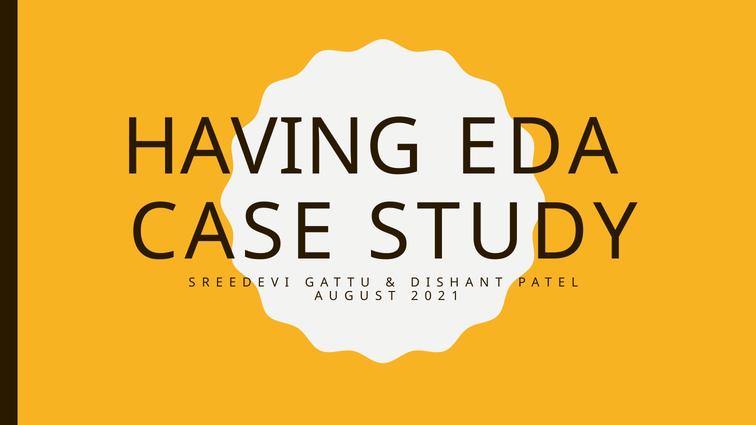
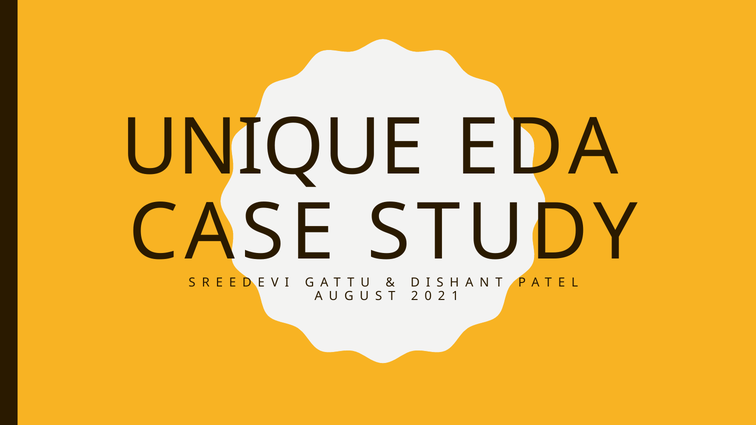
HAVING: HAVING -> UNIQUE
